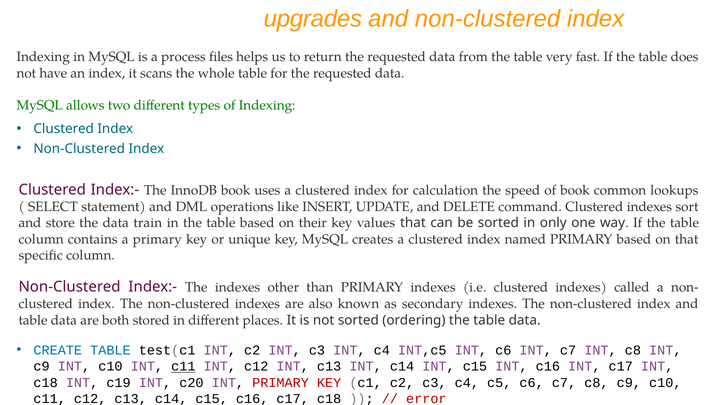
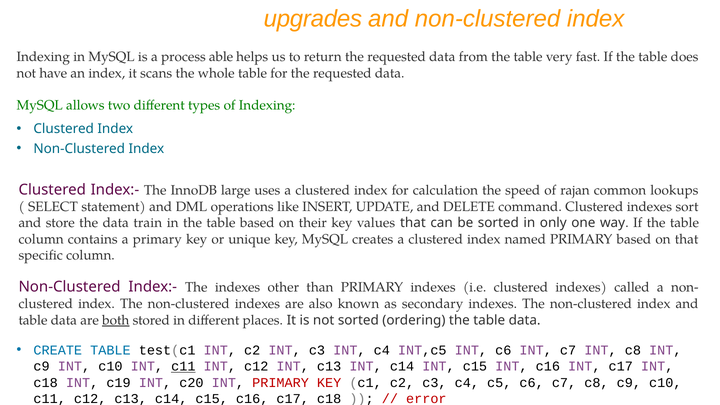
files: files -> able
InnoDB book: book -> large
of book: book -> rajan
both underline: none -> present
